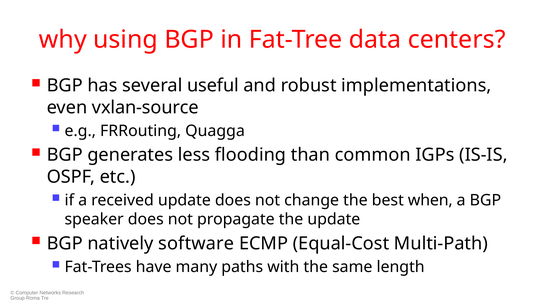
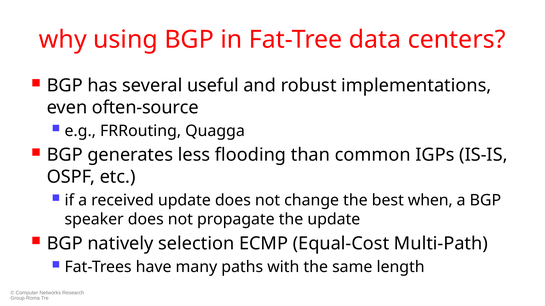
vxlan-source: vxlan-source -> often-source
software: software -> selection
